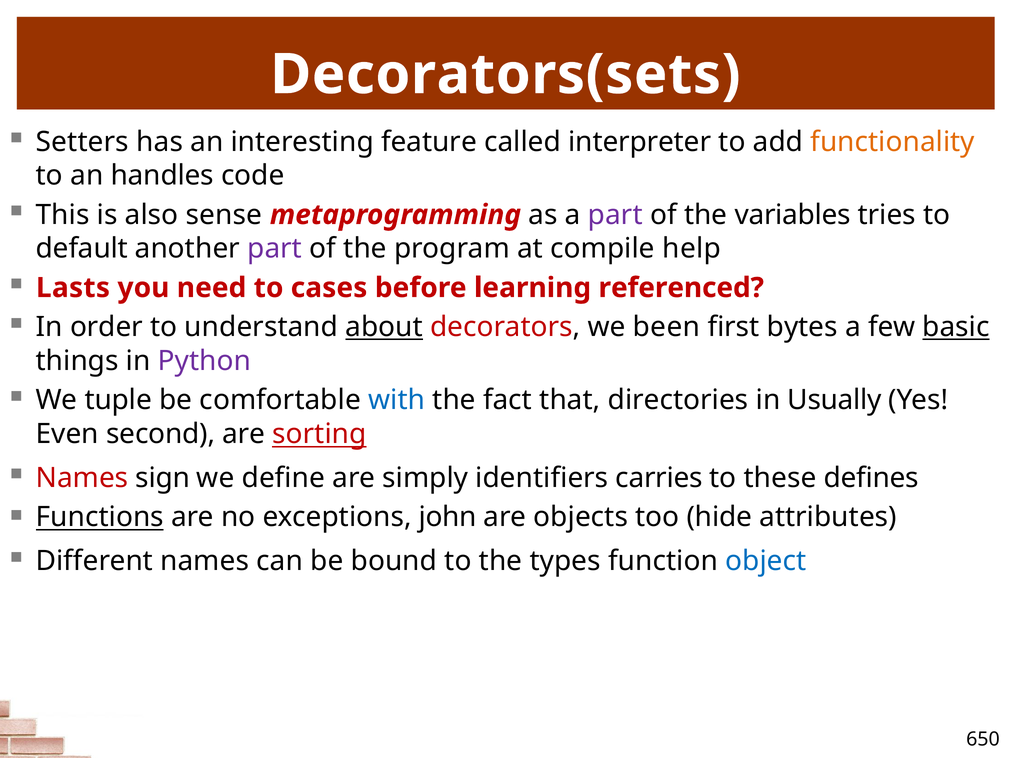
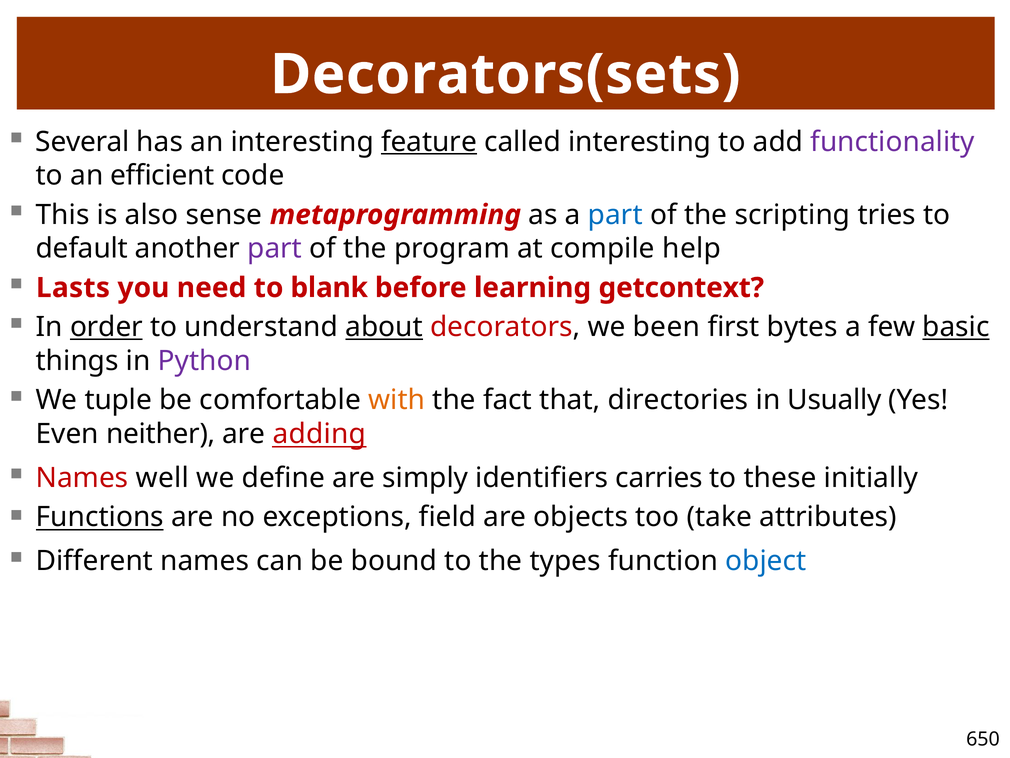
Setters: Setters -> Several
feature underline: none -> present
called interpreter: interpreter -> interesting
functionality colour: orange -> purple
handles: handles -> efficient
part at (615, 215) colour: purple -> blue
variables: variables -> scripting
cases: cases -> blank
referenced: referenced -> getcontext
order underline: none -> present
with colour: blue -> orange
second: second -> neither
sorting: sorting -> adding
sign: sign -> well
defines: defines -> initially
john: john -> field
hide: hide -> take
